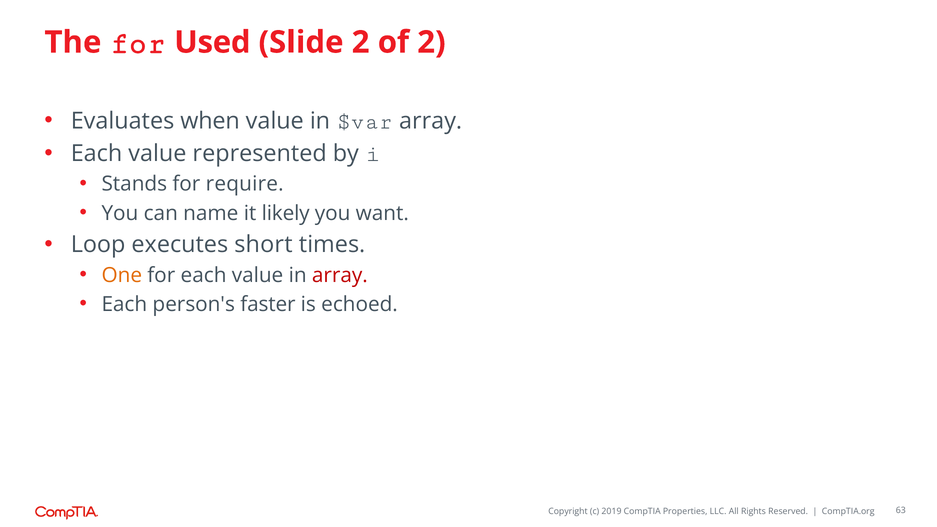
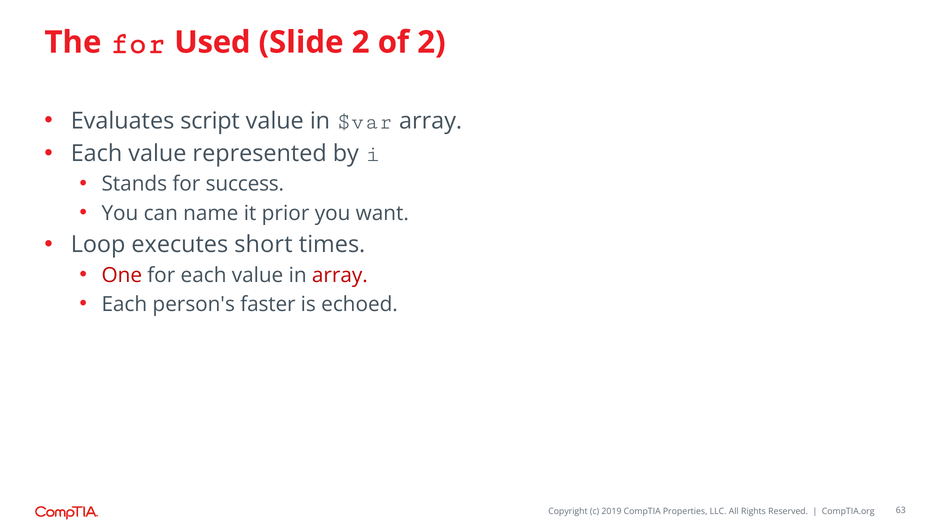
when: when -> script
require: require -> success
likely: likely -> prior
One colour: orange -> red
